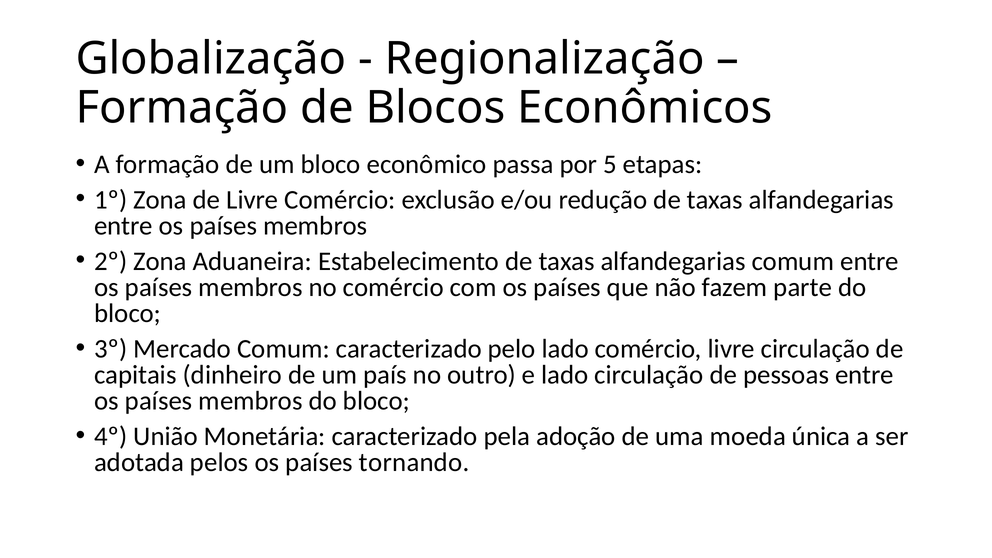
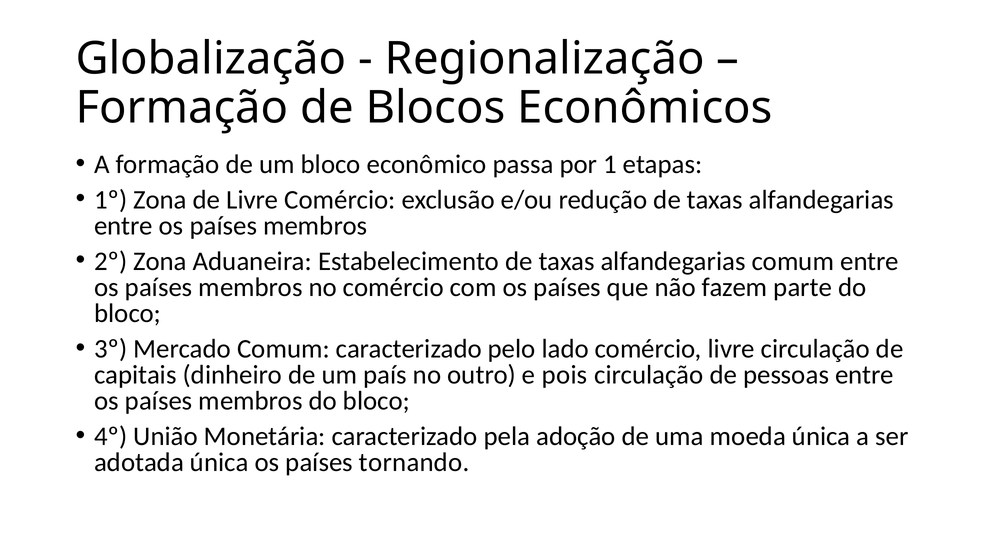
5: 5 -> 1
e lado: lado -> pois
adotada pelos: pelos -> única
